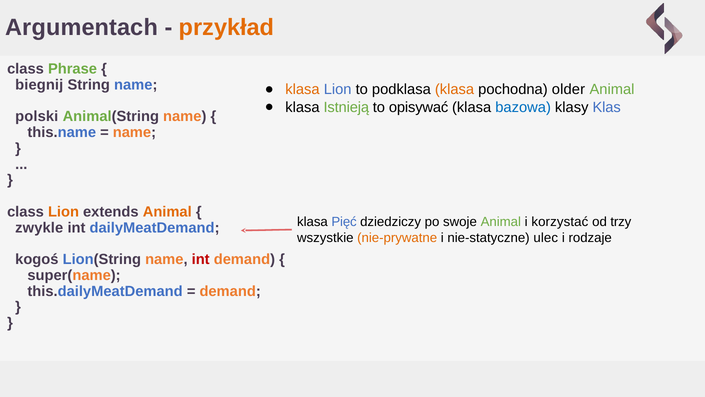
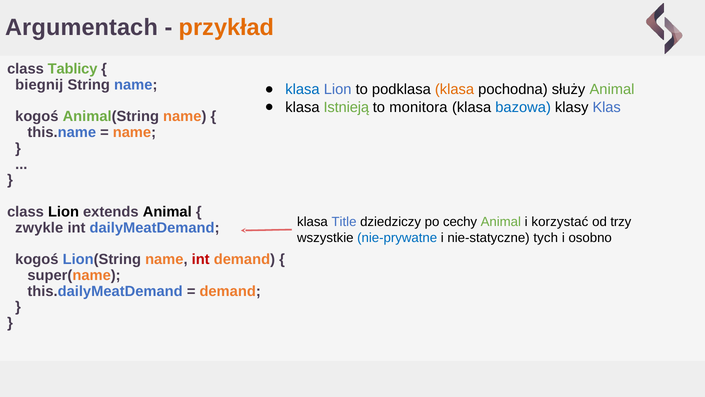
Phrase: Phrase -> Tablicy
klasa at (302, 89) colour: orange -> blue
older: older -> służy
opisywać: opisywać -> monitora
polski at (37, 116): polski -> kogoś
Lion at (64, 212) colour: orange -> black
Animal at (167, 212) colour: orange -> black
Pięć: Pięć -> Title
swoje: swoje -> cechy
nie-prywatne colour: orange -> blue
ulec: ulec -> tych
rodzaje: rodzaje -> osobno
